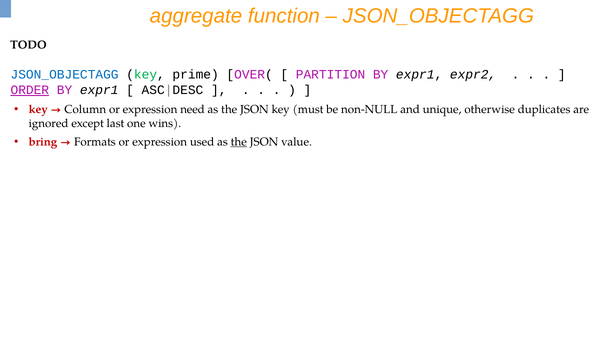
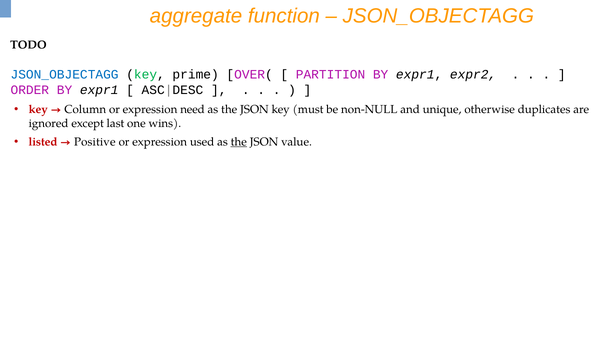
ORDER underline: present -> none
bring: bring -> listed
Formats: Formats -> Positive
